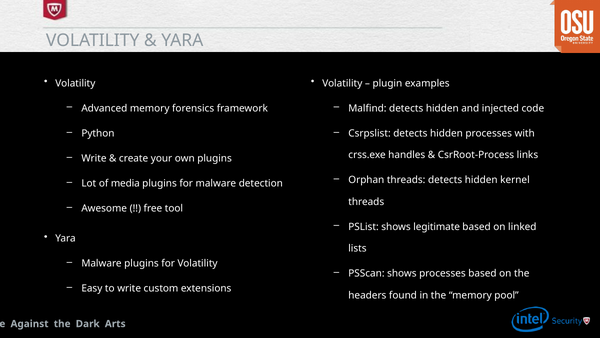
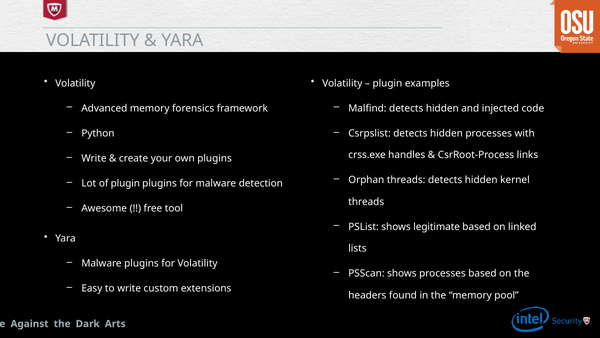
of media: media -> plugin
